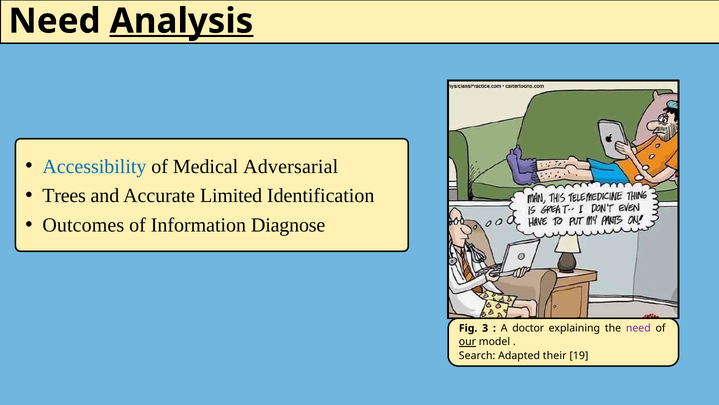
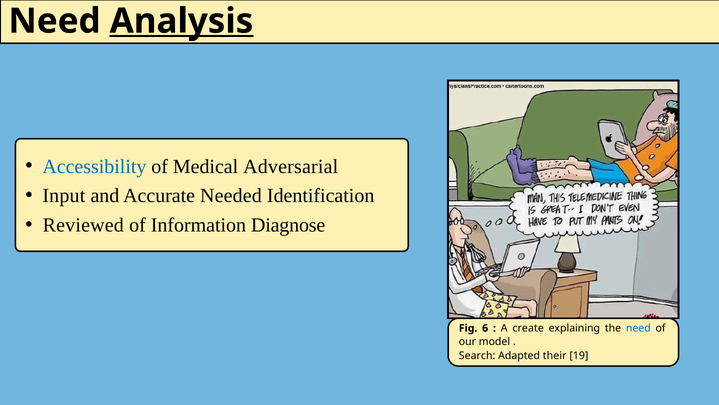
Trees: Trees -> Input
Limited: Limited -> Needed
Outcomes: Outcomes -> Reviewed
3: 3 -> 6
doctor: doctor -> create
need at (638, 328) colour: purple -> blue
our underline: present -> none
